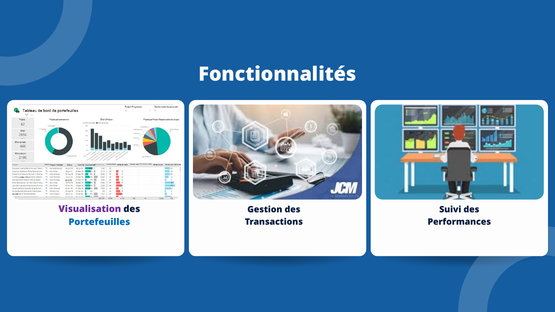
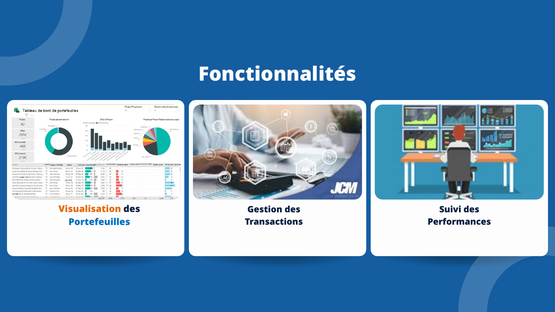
Visualisation colour: purple -> orange
